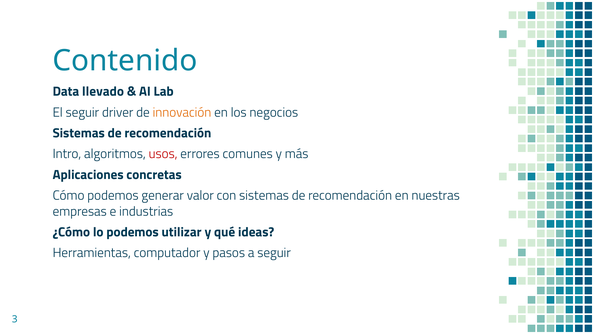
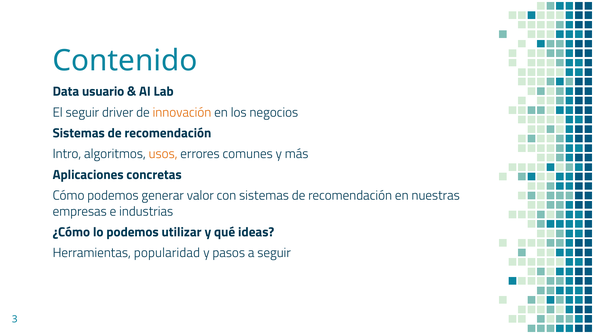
llevado: llevado -> usuario
usos colour: red -> orange
computador: computador -> popularidad
